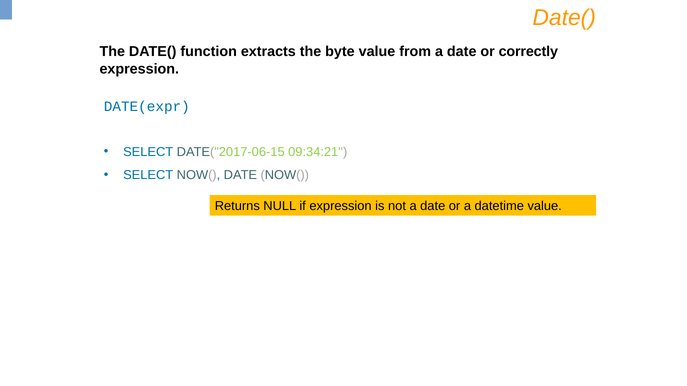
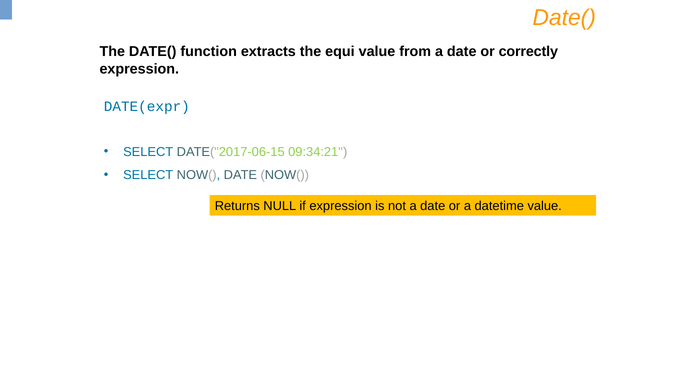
byte: byte -> equi
